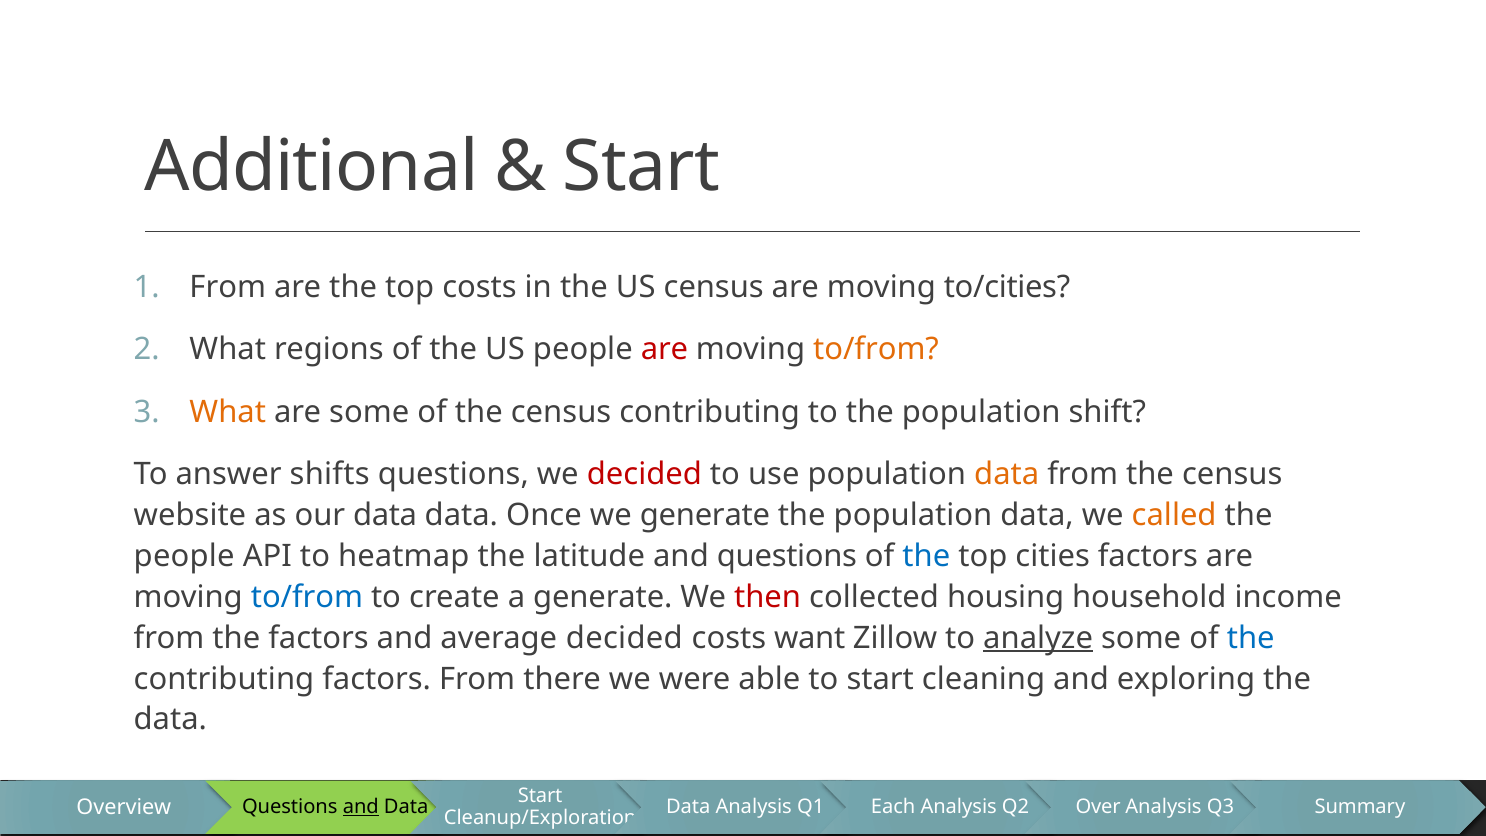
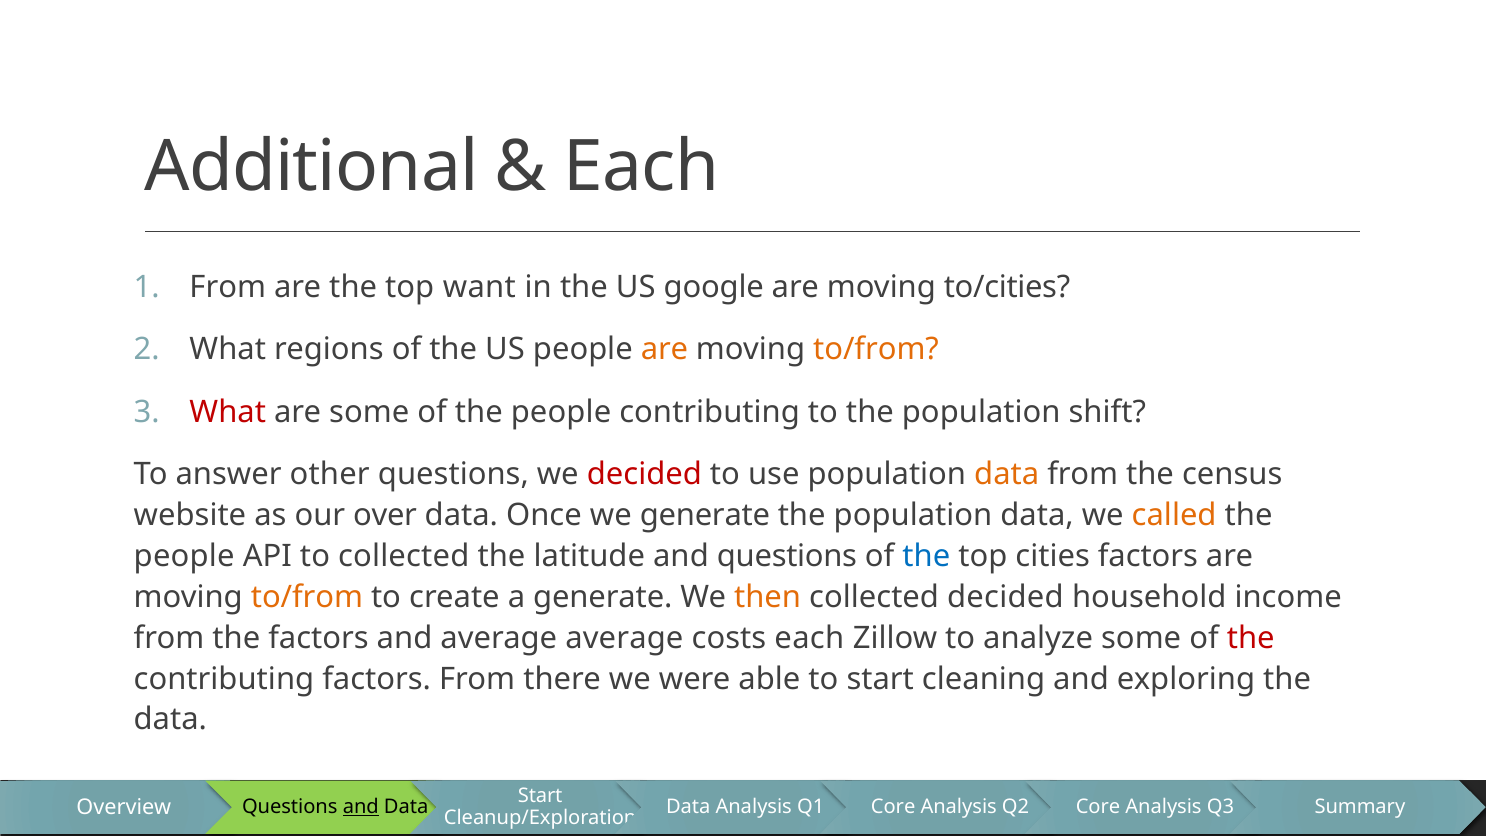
Start at (641, 167): Start -> Each
top costs: costs -> want
US census: census -> google
are at (665, 349) colour: red -> orange
What at (228, 412) colour: orange -> red
of the census: census -> people
shifts: shifts -> other
our data: data -> over
to heatmap: heatmap -> collected
to/from at (307, 597) colour: blue -> orange
then colour: red -> orange
collected housing: housing -> decided
average decided: decided -> average
costs want: want -> each
analyze underline: present -> none
the at (1251, 638) colour: blue -> red
Each at (893, 807): Each -> Core
Over at (1098, 807): Over -> Core
